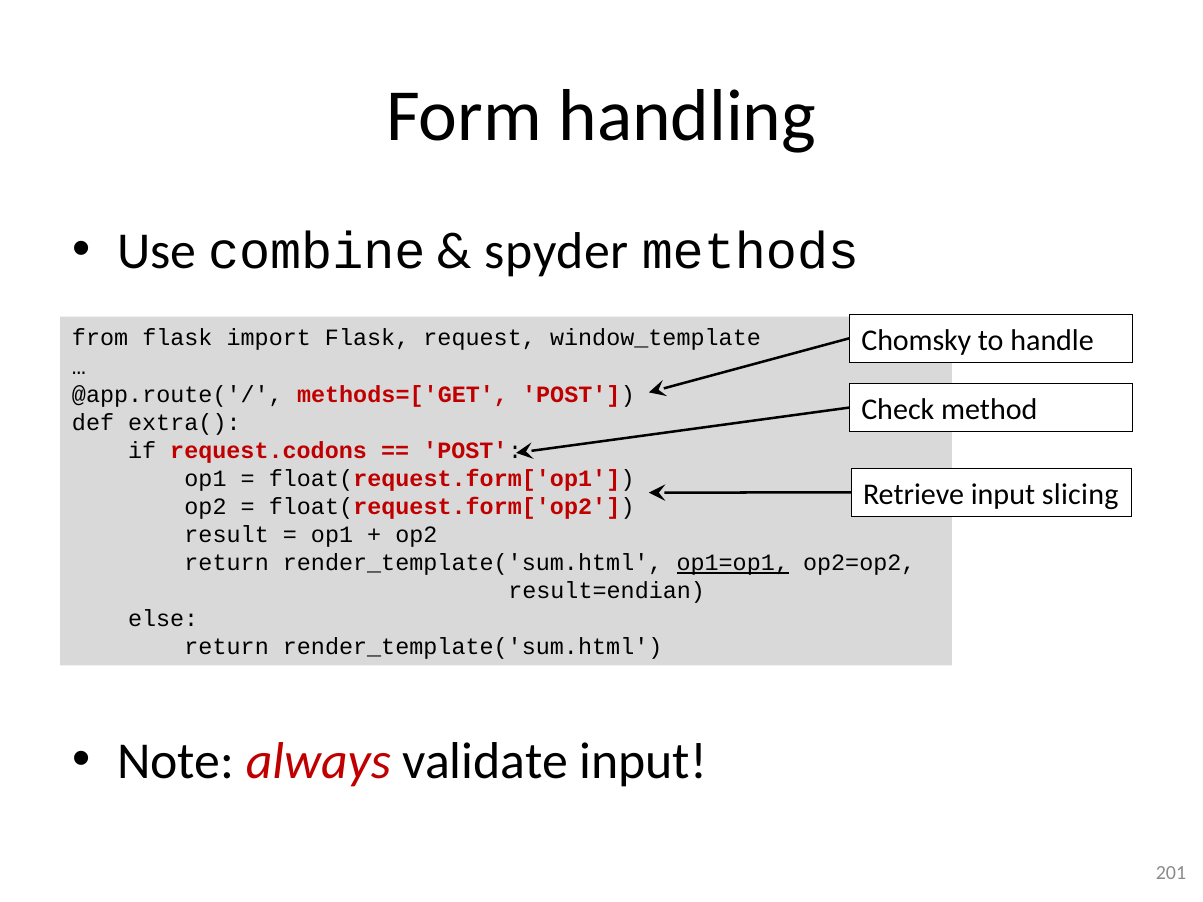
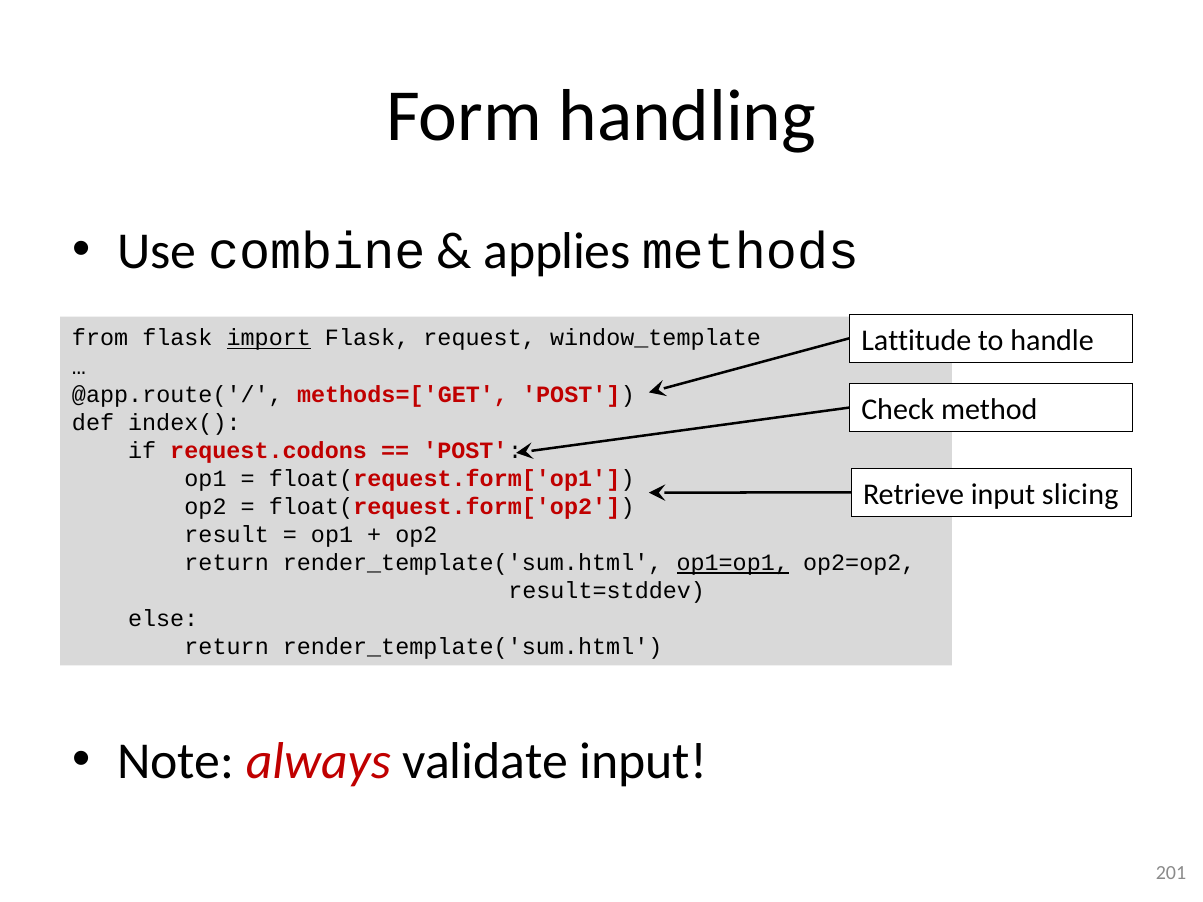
spyder: spyder -> applies
Chomsky: Chomsky -> Lattitude
import underline: none -> present
extra(: extra( -> index(
result=endian: result=endian -> result=stddev
